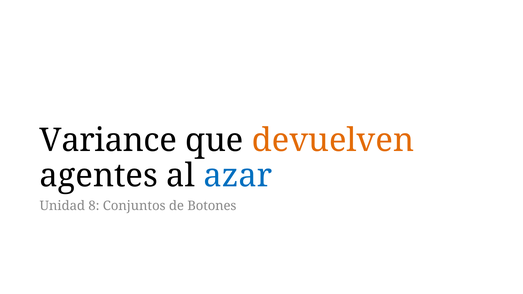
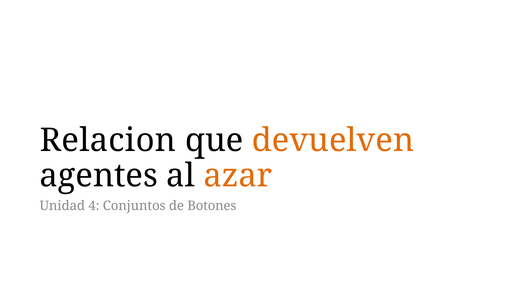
Variance: Variance -> Relacion
azar colour: blue -> orange
8: 8 -> 4
